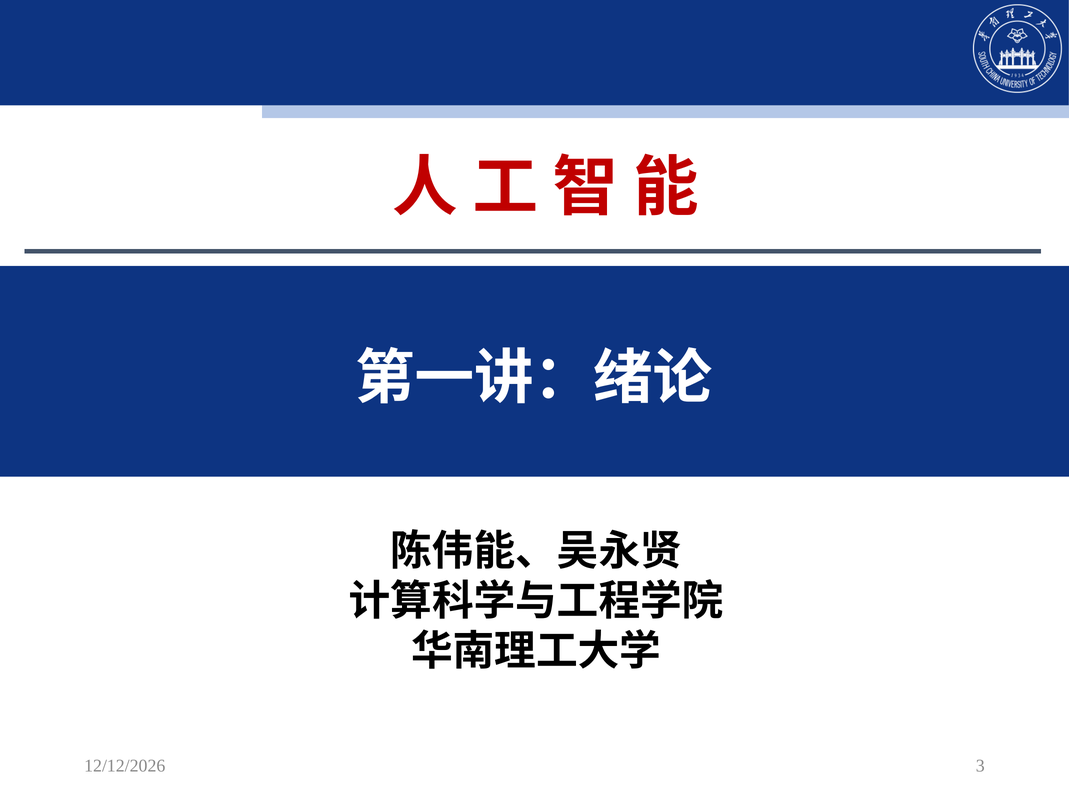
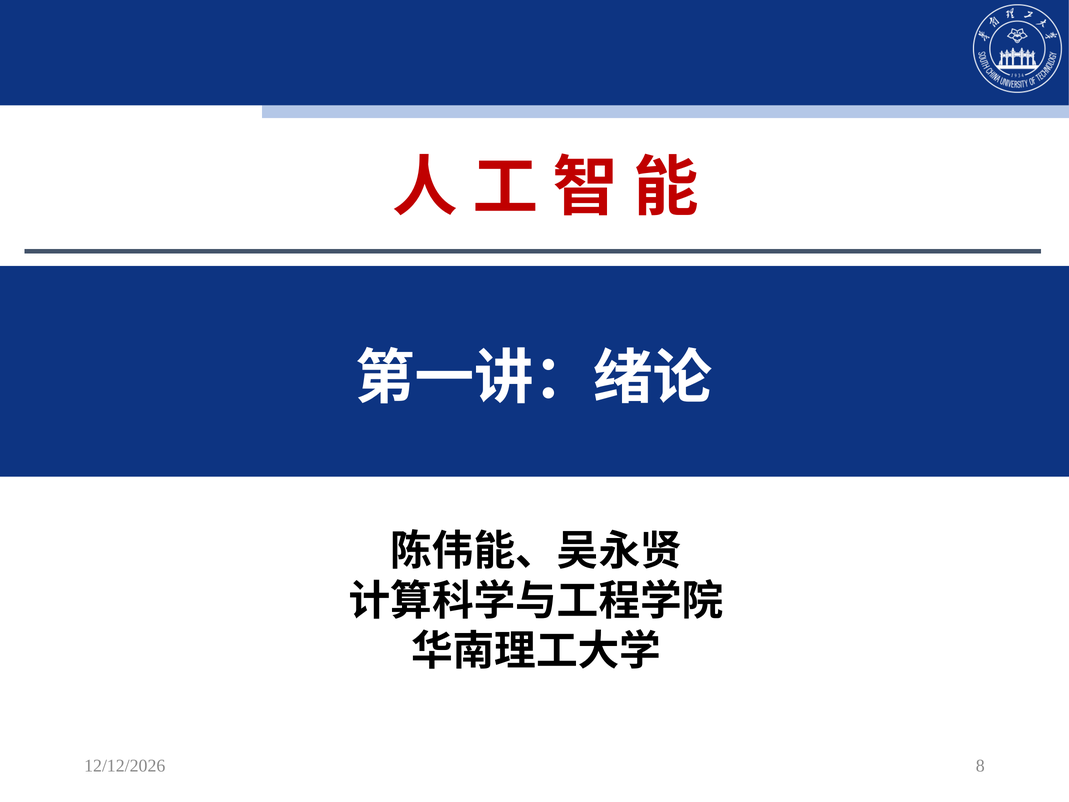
3: 3 -> 8
